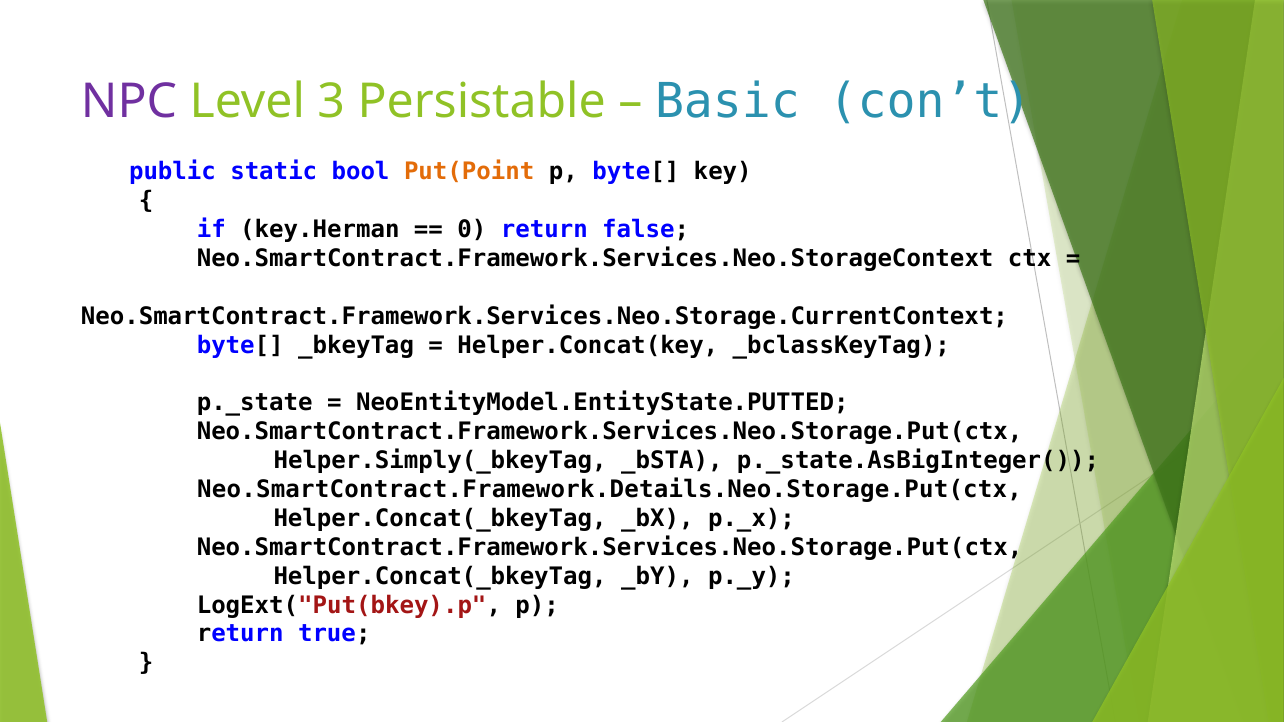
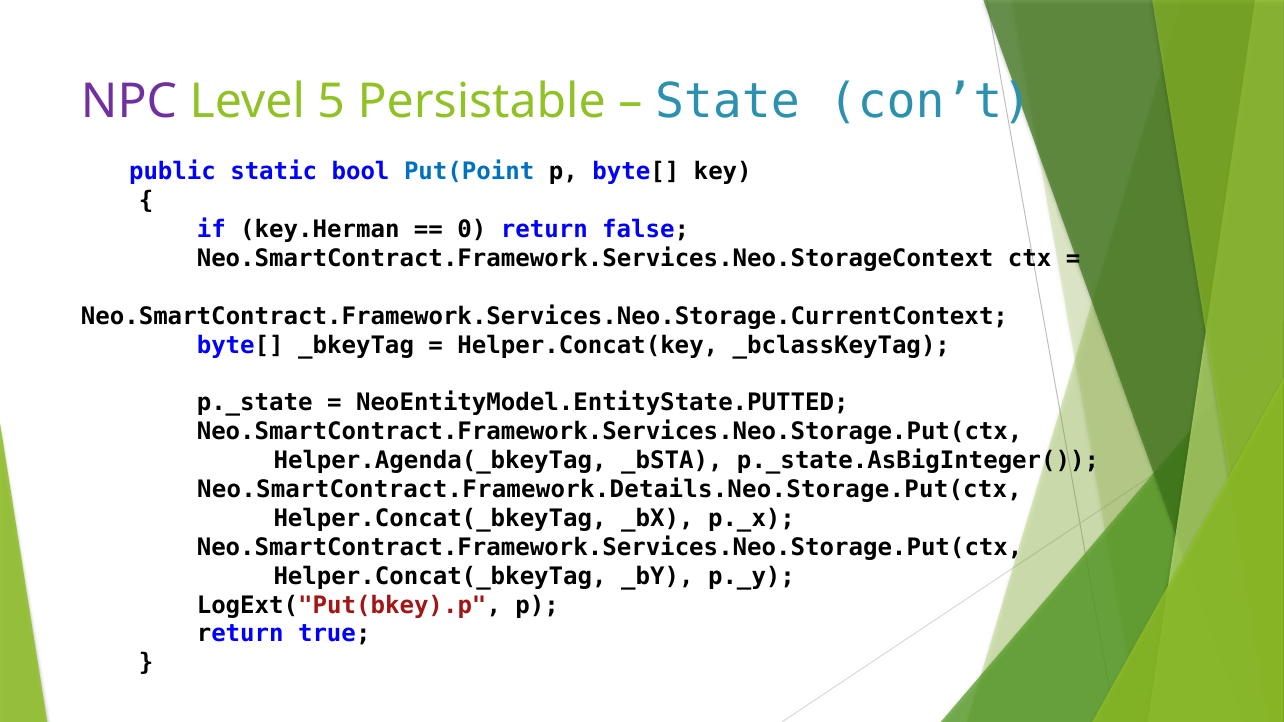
3: 3 -> 5
Basic: Basic -> State
Put(Point colour: orange -> blue
Helper.Simply(_bkeyTag: Helper.Simply(_bkeyTag -> Helper.Agenda(_bkeyTag
